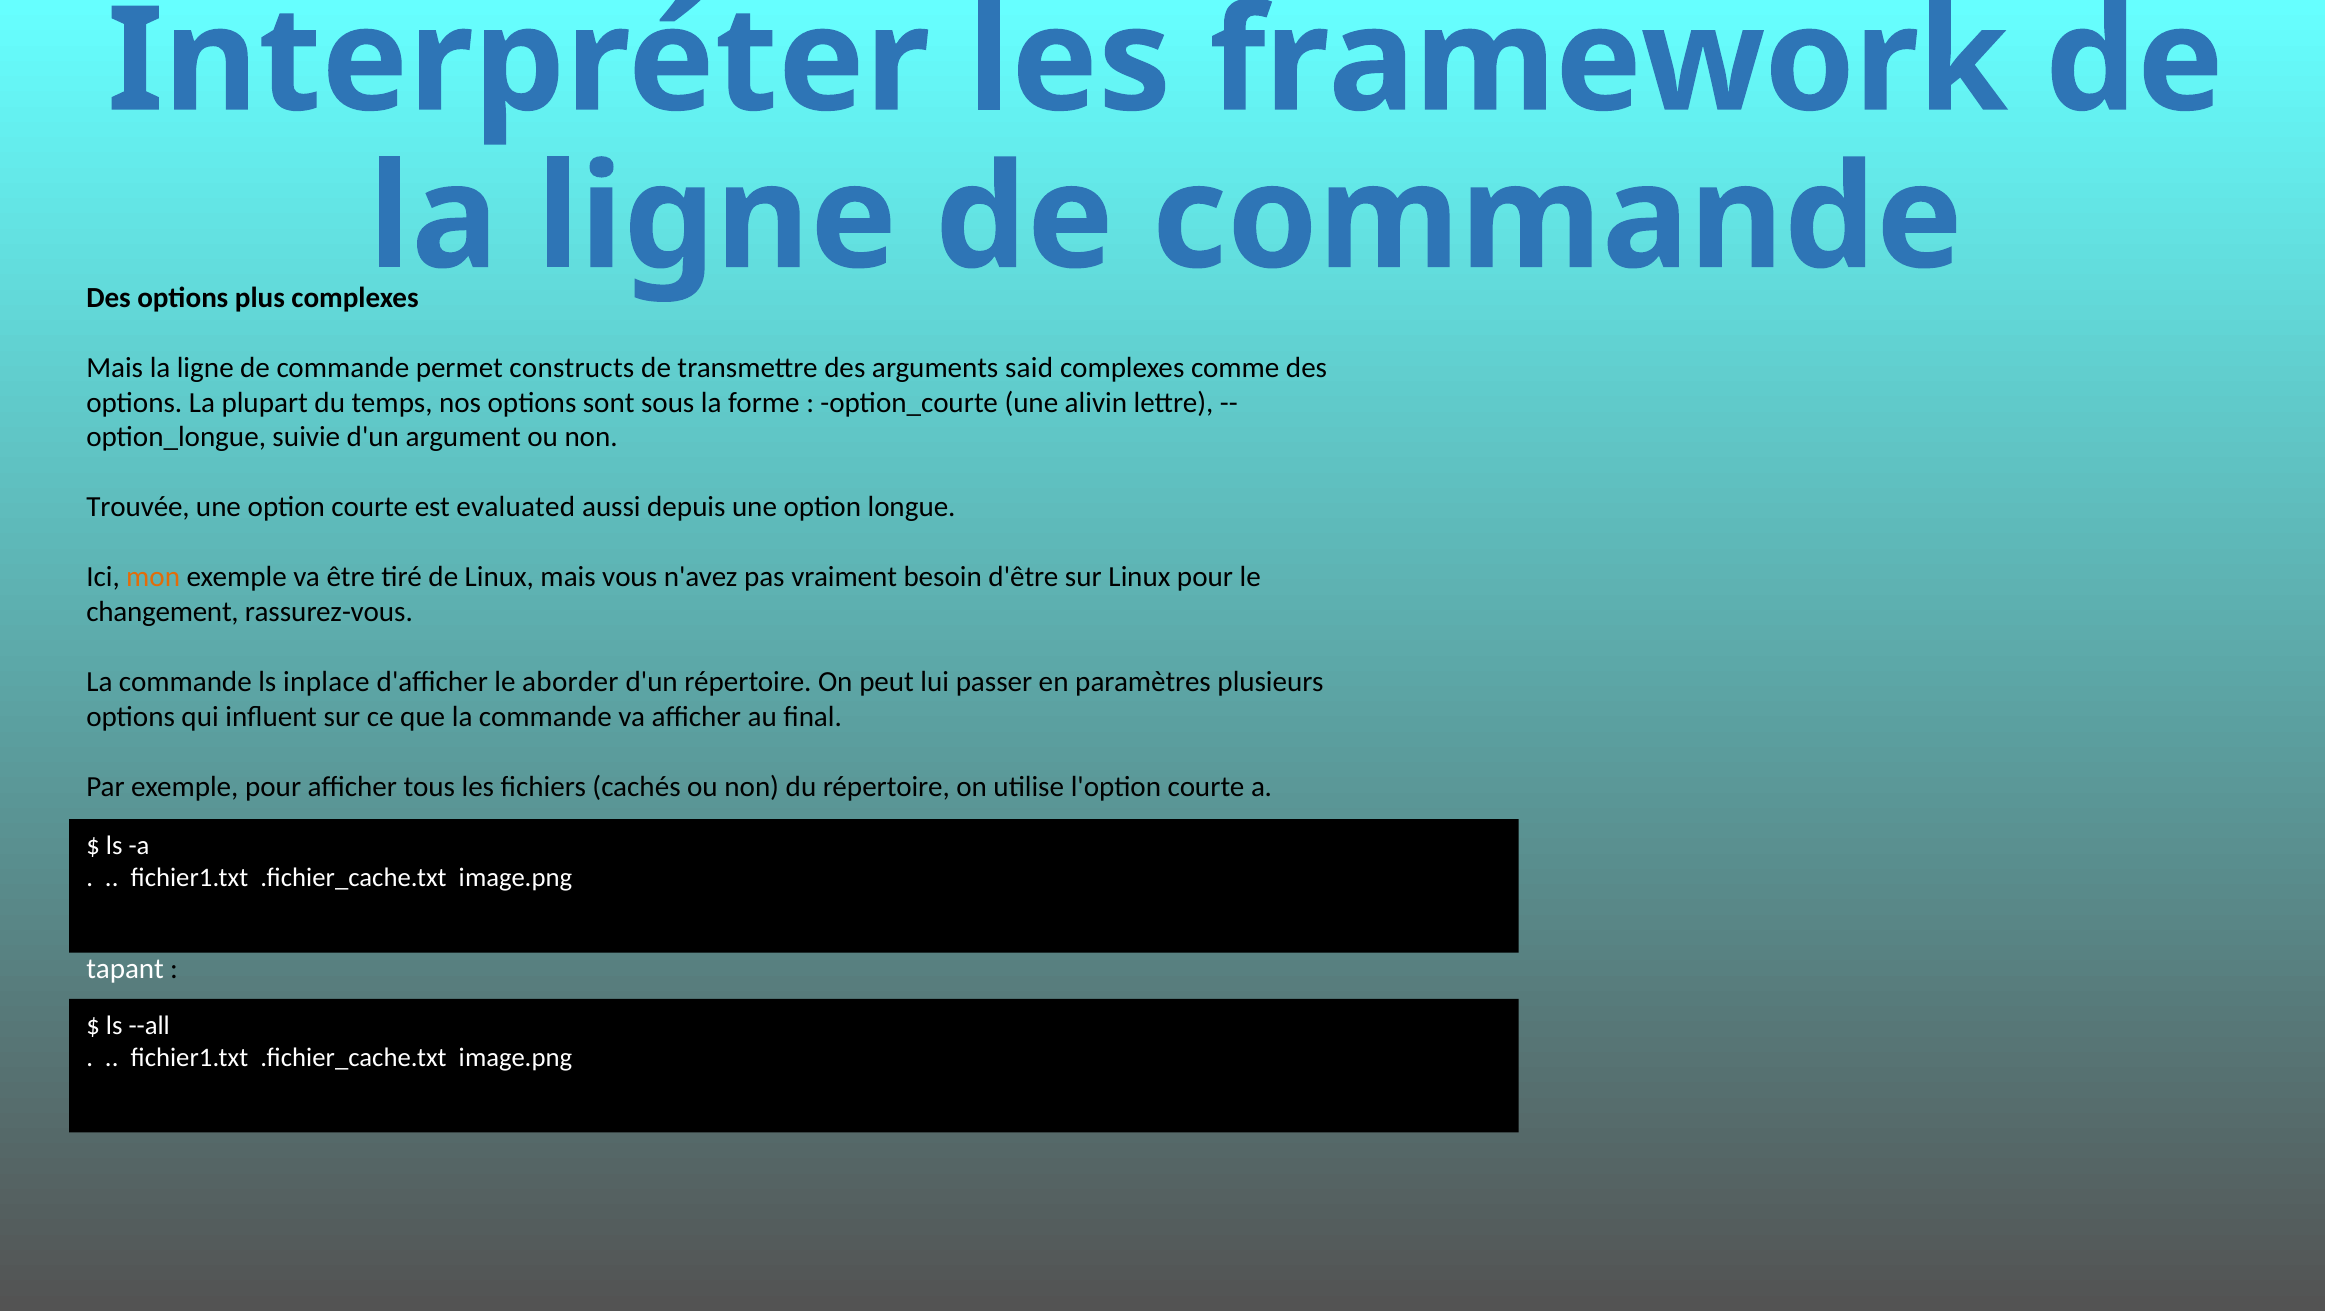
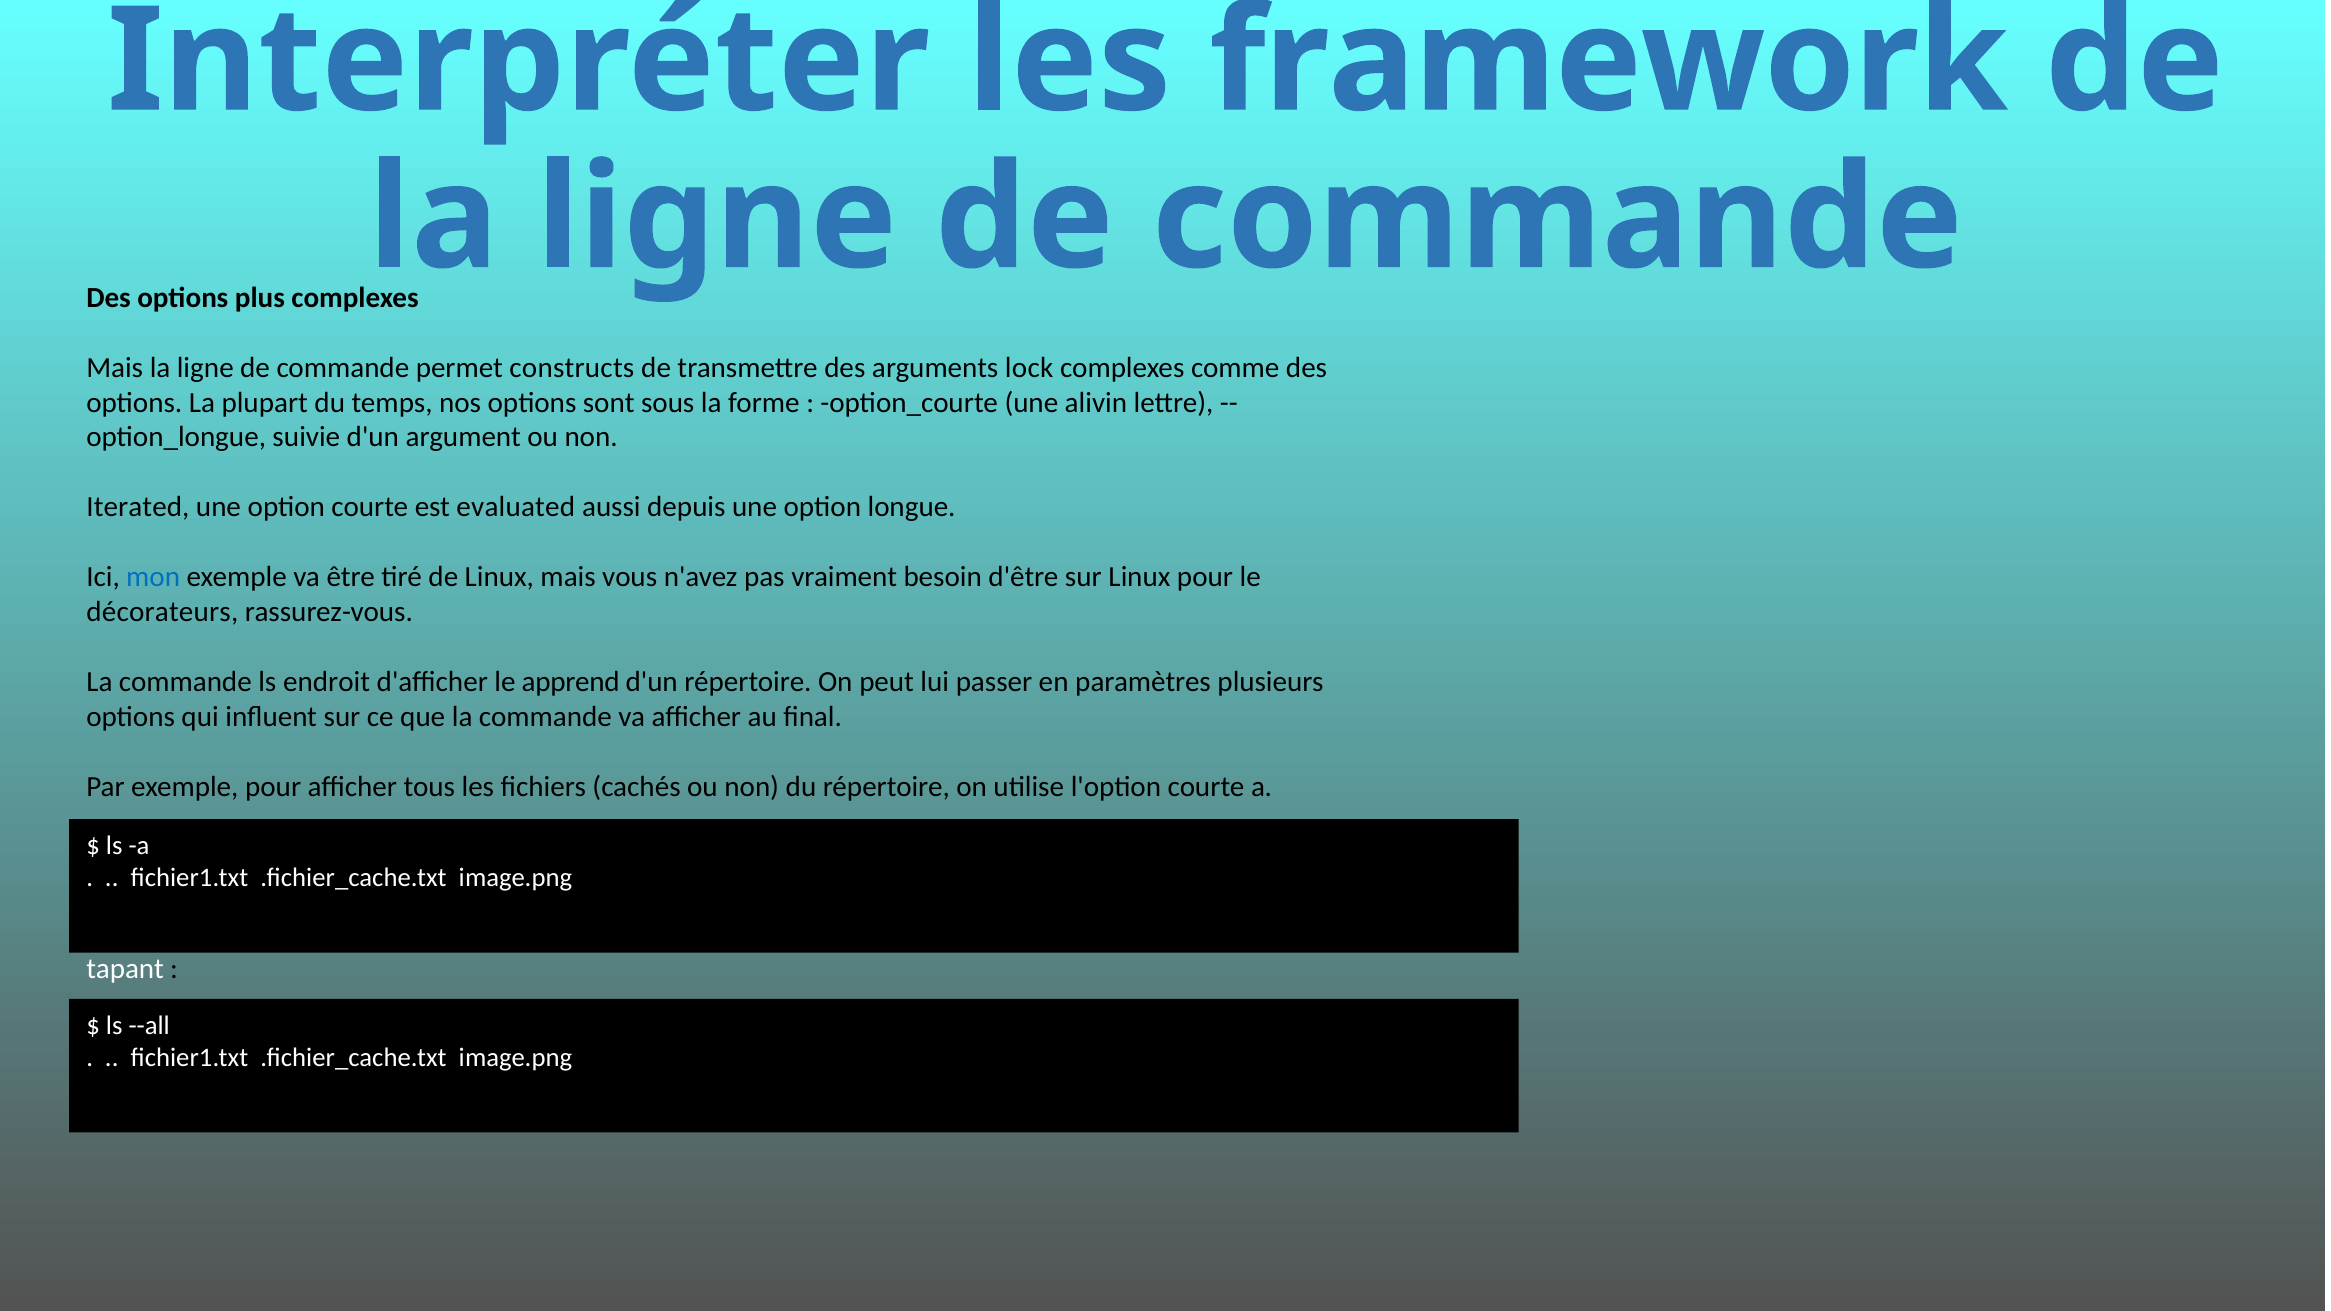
said: said -> lock
Trouvée: Trouvée -> Iterated
mon colour: orange -> blue
changement: changement -> décorateurs
inplace: inplace -> endroit
aborder: aborder -> apprend
